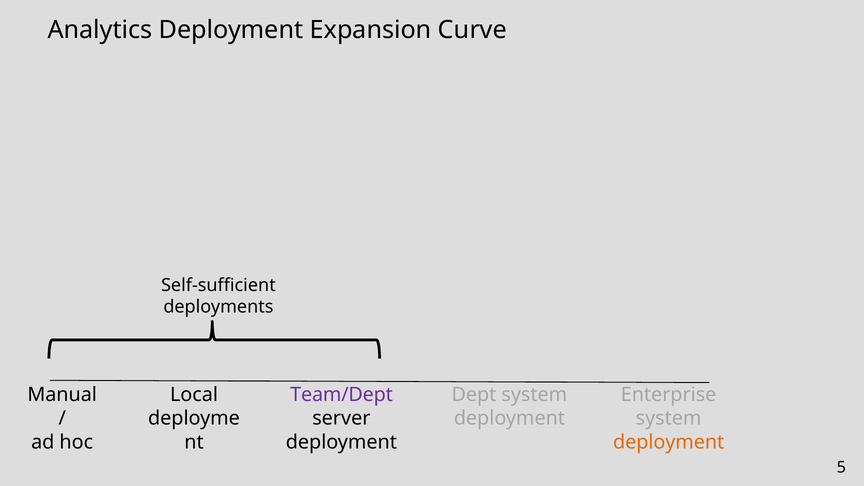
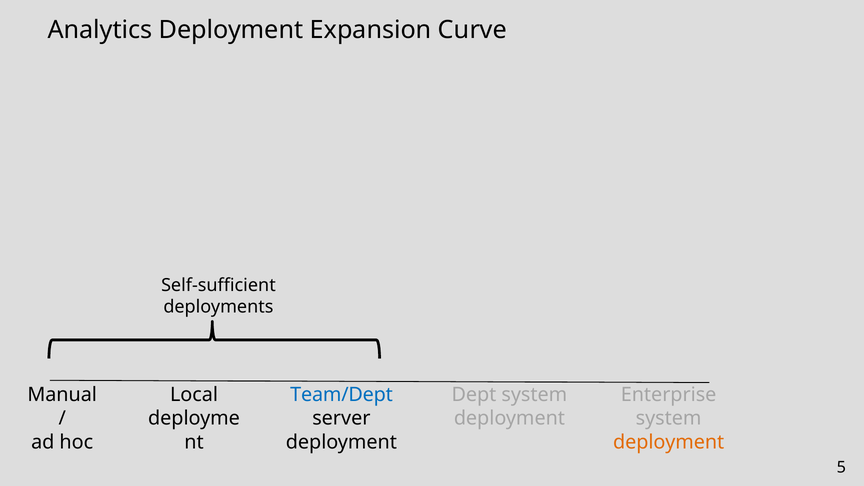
Team/Dept colour: purple -> blue
